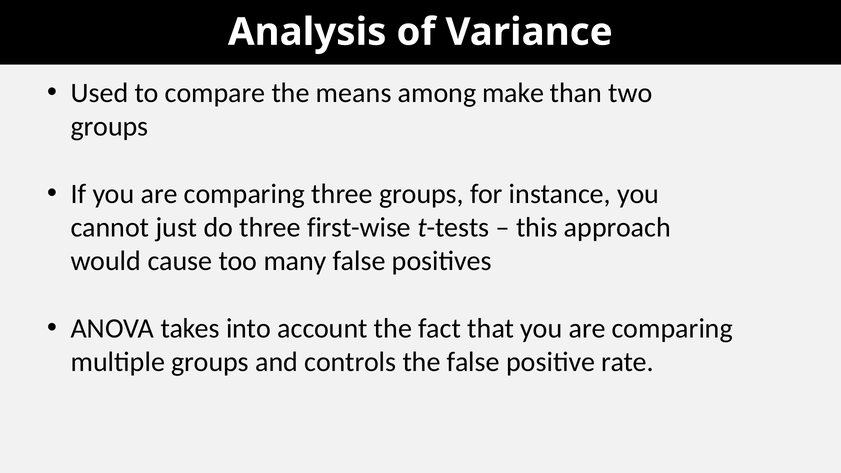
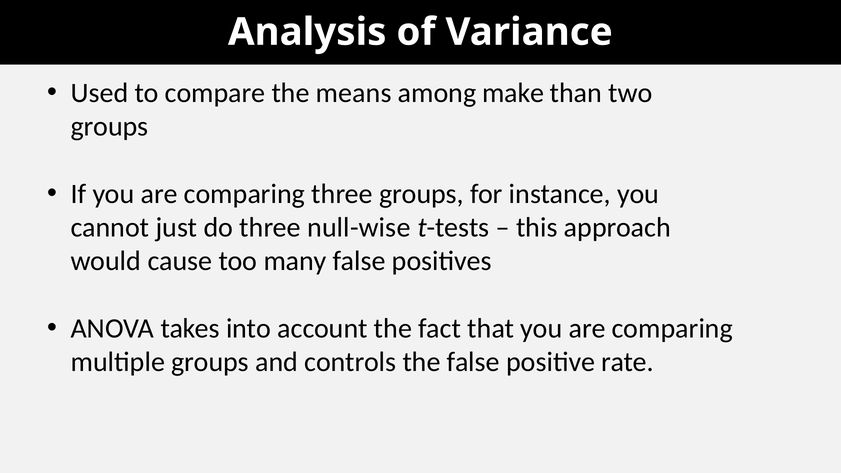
first-wise: first-wise -> null-wise
